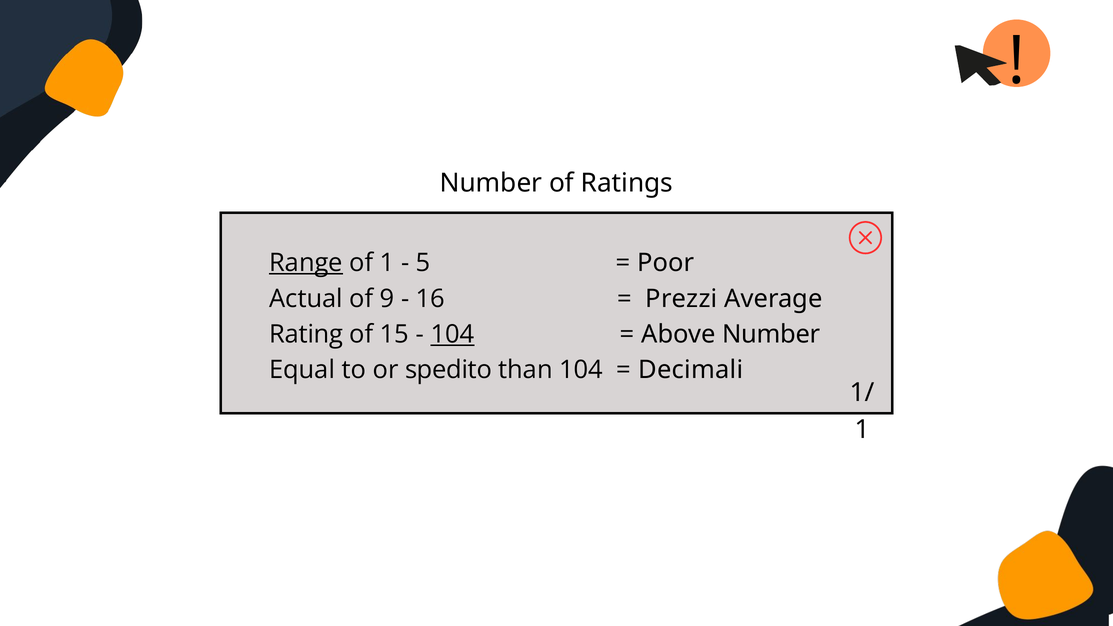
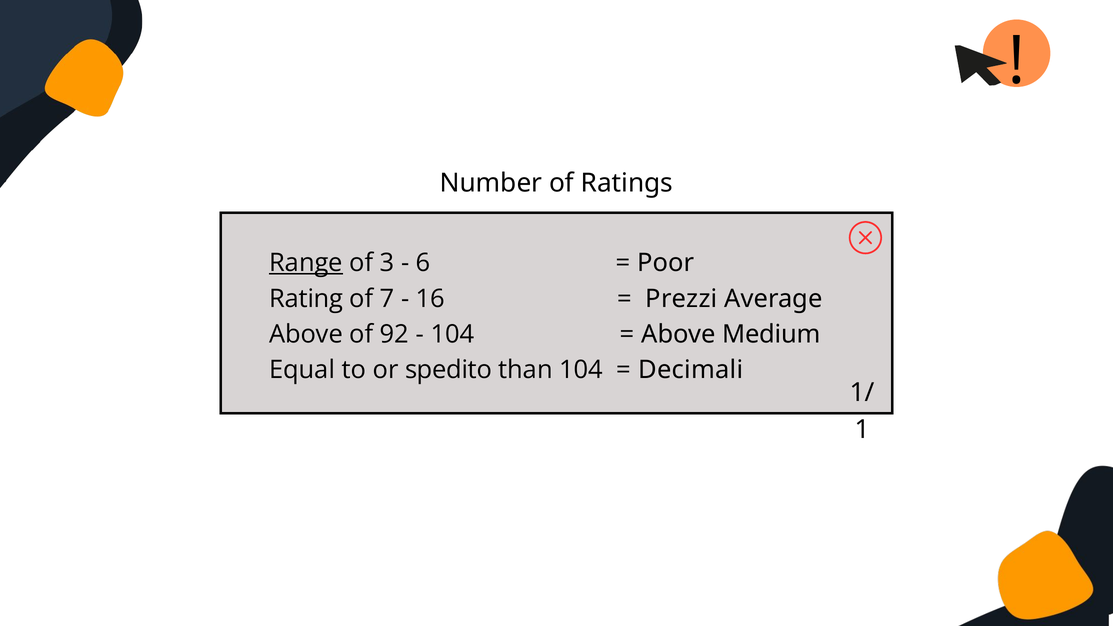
of 1: 1 -> 3
5: 5 -> 6
Actual: Actual -> Rating
9: 9 -> 7
Rating at (306, 334): Rating -> Above
15: 15 -> 92
104 at (452, 334) underline: present -> none
Above Number: Number -> Medium
